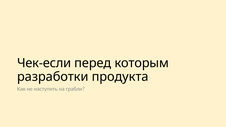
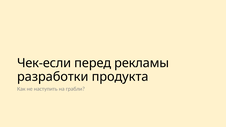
которым: которым -> рекламы
